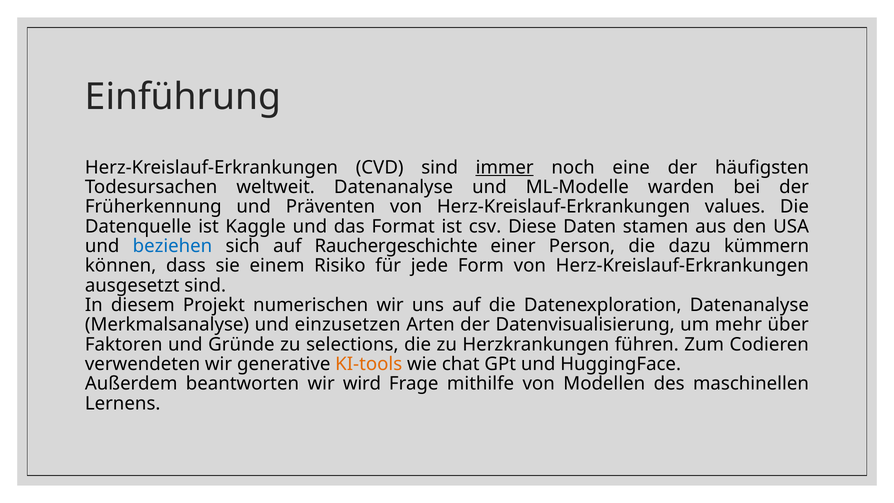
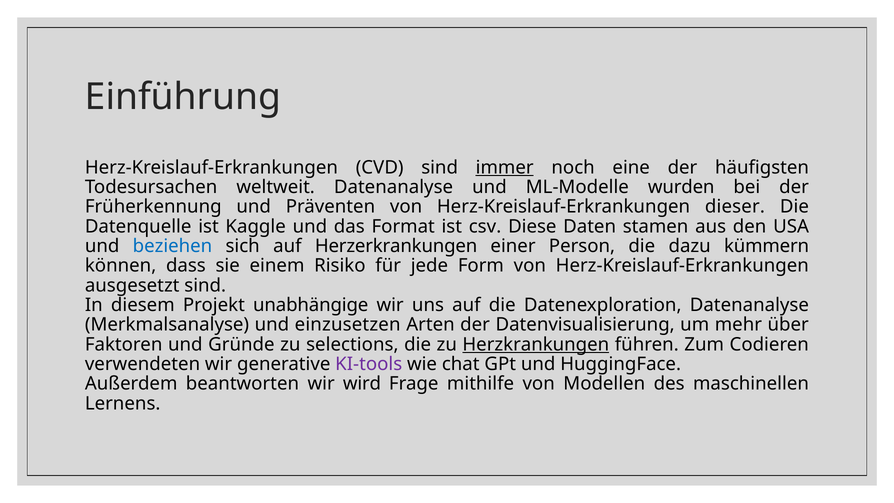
warden: warden -> wurden
values: values -> dieser
Rauchergeschichte: Rauchergeschichte -> Herzerkrankungen
numerischen: numerischen -> unabhängige
Herzkrankungen underline: none -> present
KI-tools colour: orange -> purple
